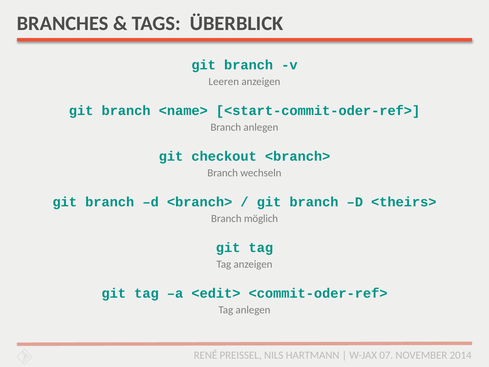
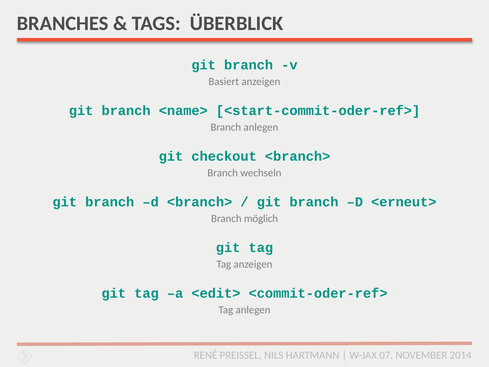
Leeren: Leeren -> Basiert
<theirs>: <theirs> -> <erneut>
